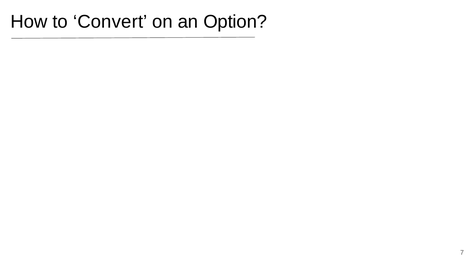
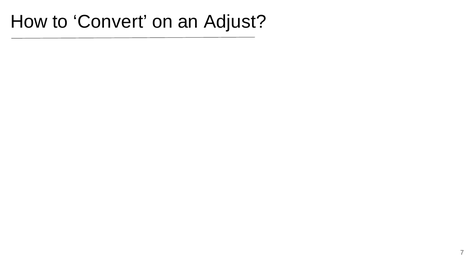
Option: Option -> Adjust
